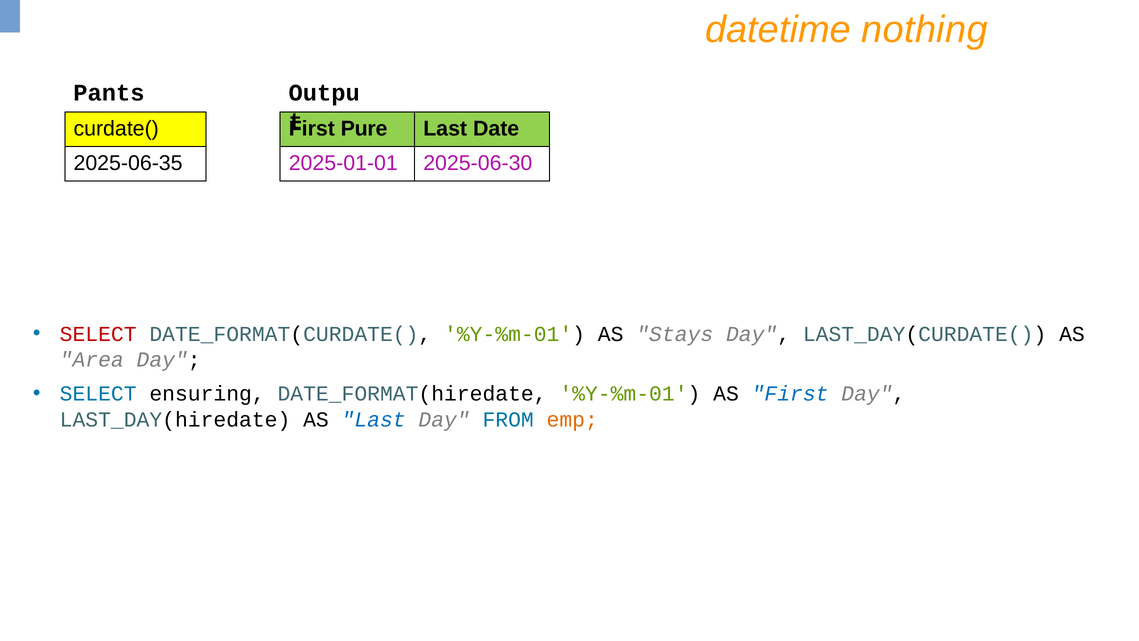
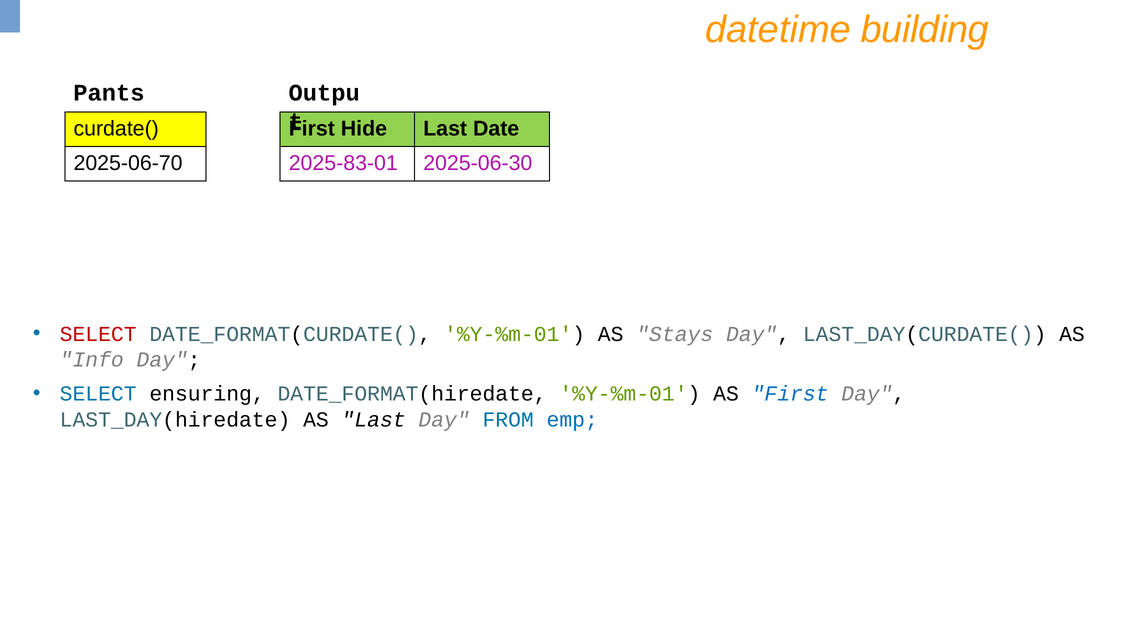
nothing: nothing -> building
Pure: Pure -> Hide
2025-06-35: 2025-06-35 -> 2025-06-70
2025-01-01: 2025-01-01 -> 2025-83-01
Area: Area -> Info
Last at (374, 419) colour: blue -> black
emp colour: orange -> blue
